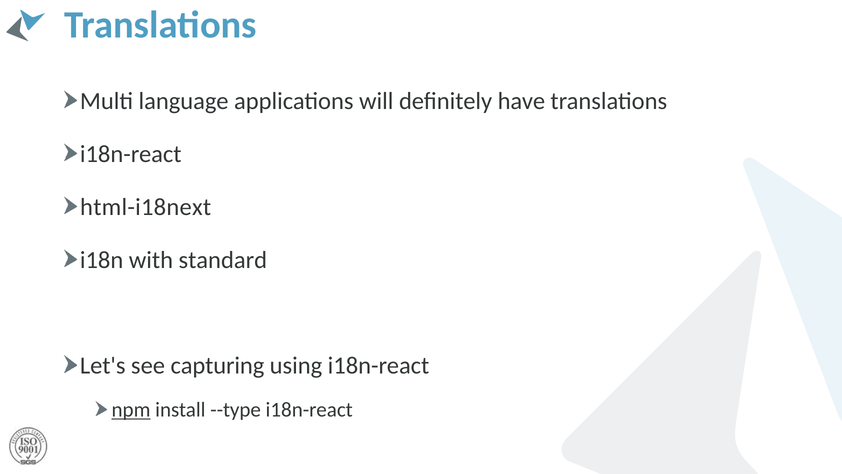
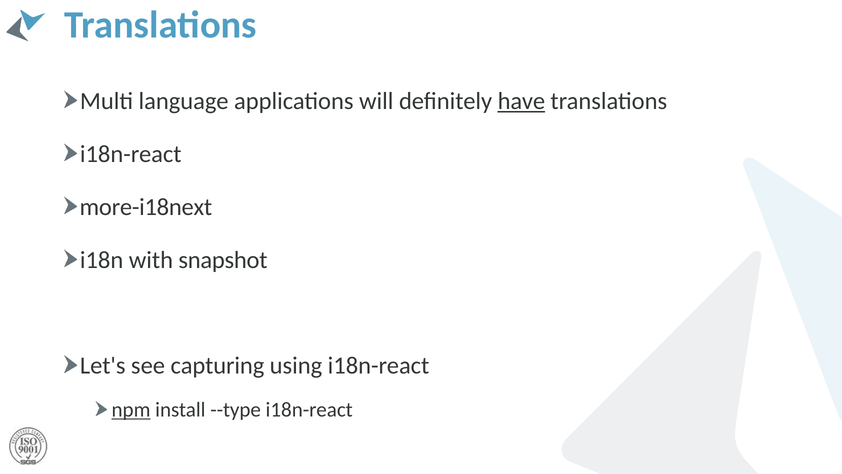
have underline: none -> present
html-i18next: html-i18next -> more-i18next
standard: standard -> snapshot
